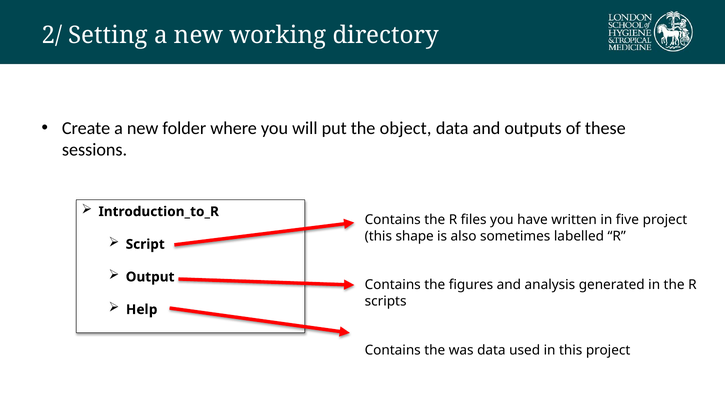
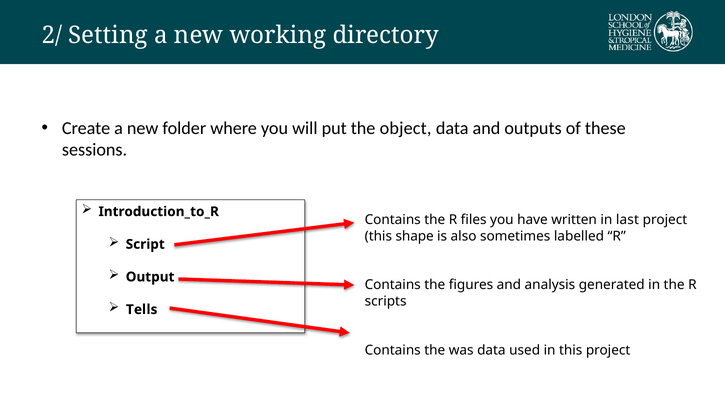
five: five -> last
Help: Help -> Tells
